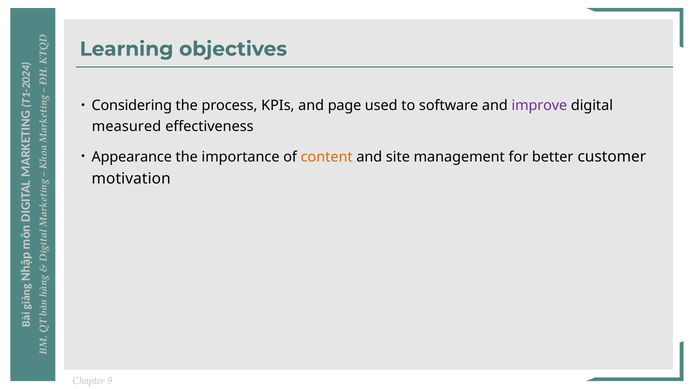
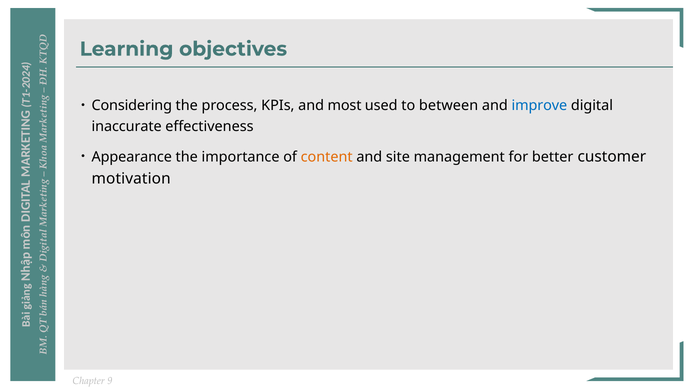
page: page -> most
software: software -> between
improve colour: purple -> blue
measured: measured -> inaccurate
